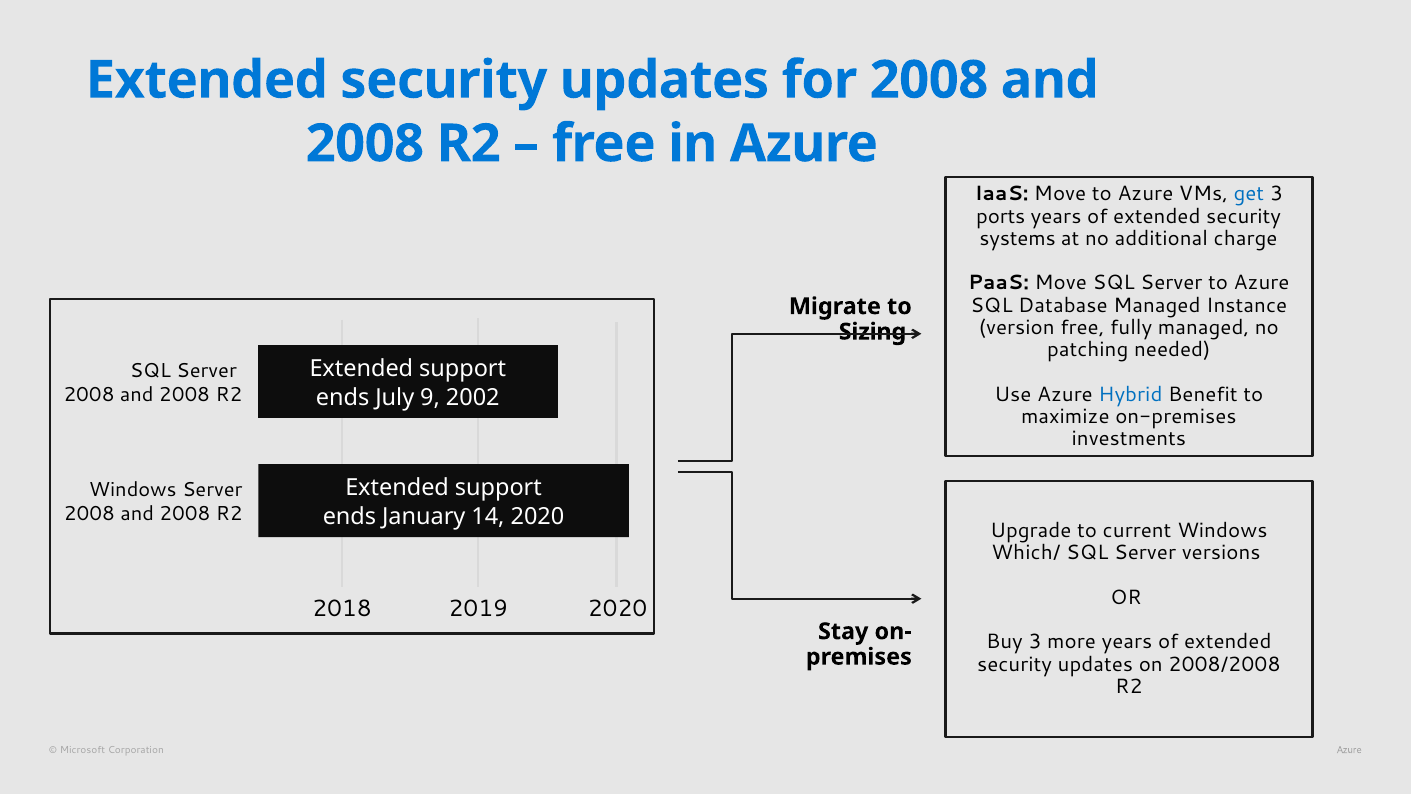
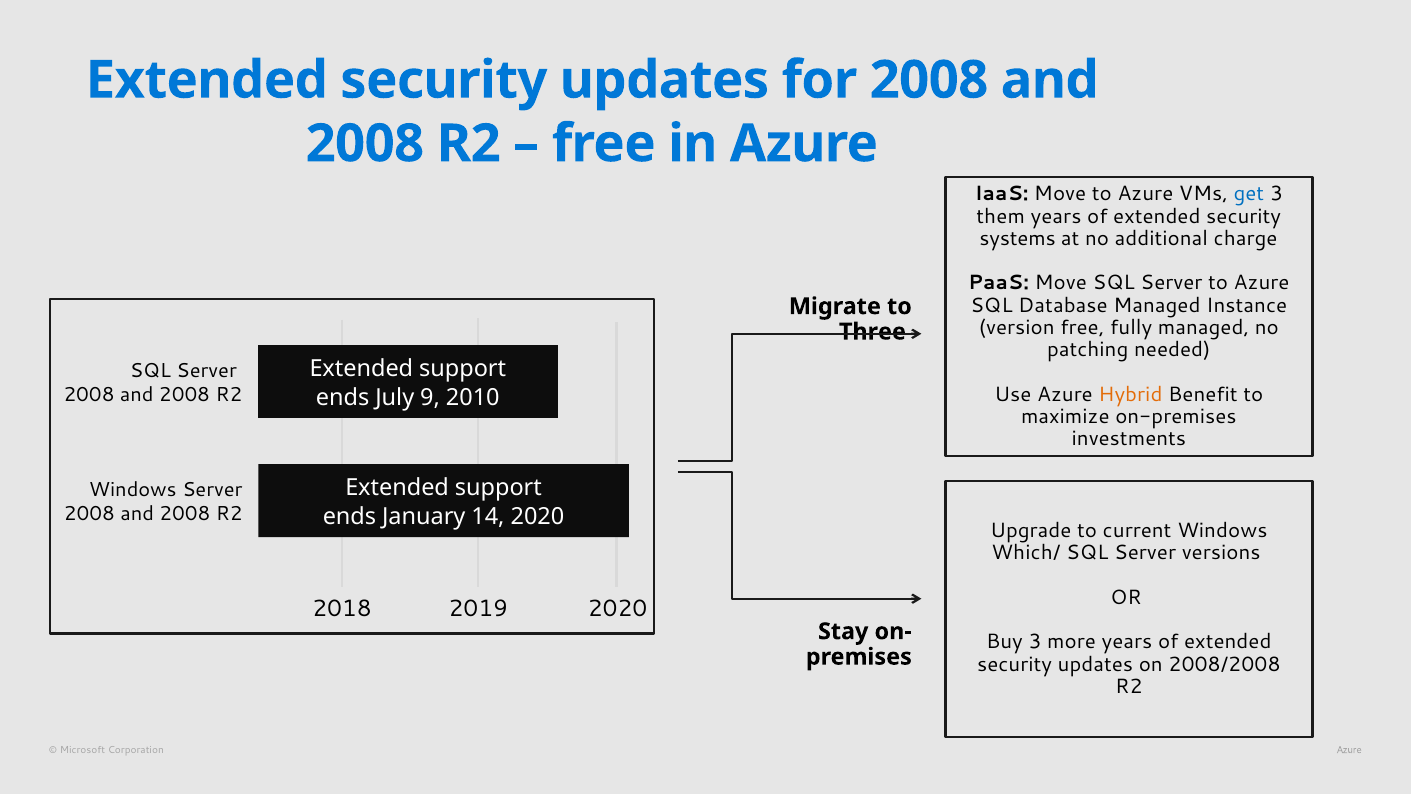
ports: ports -> them
Sizing: Sizing -> Three
Hybrid colour: blue -> orange
2002: 2002 -> 2010
